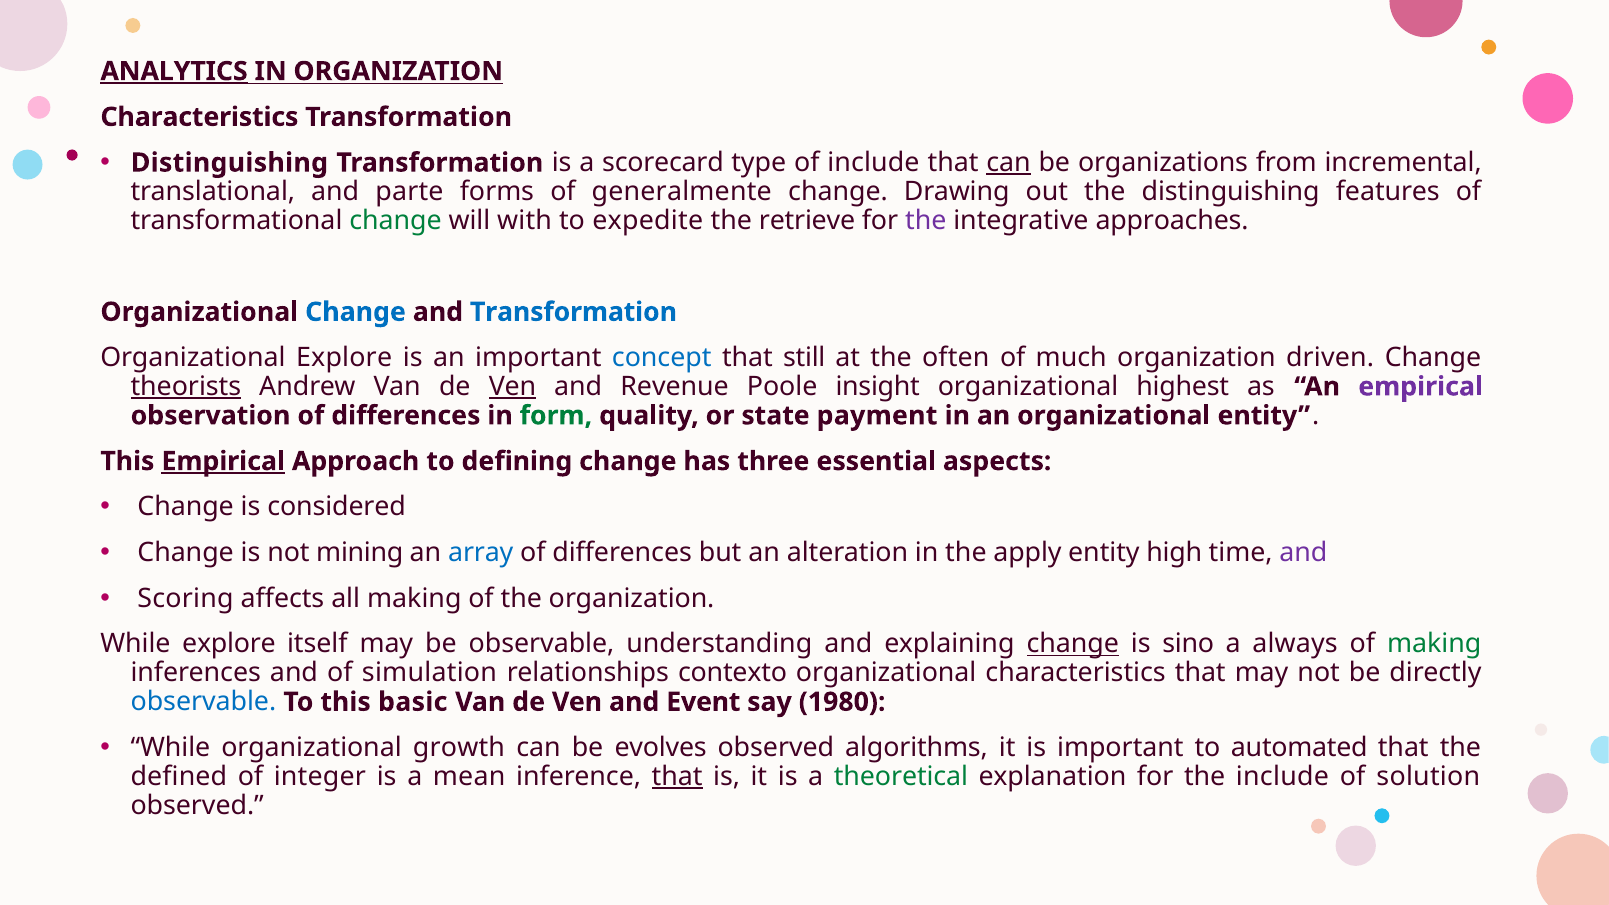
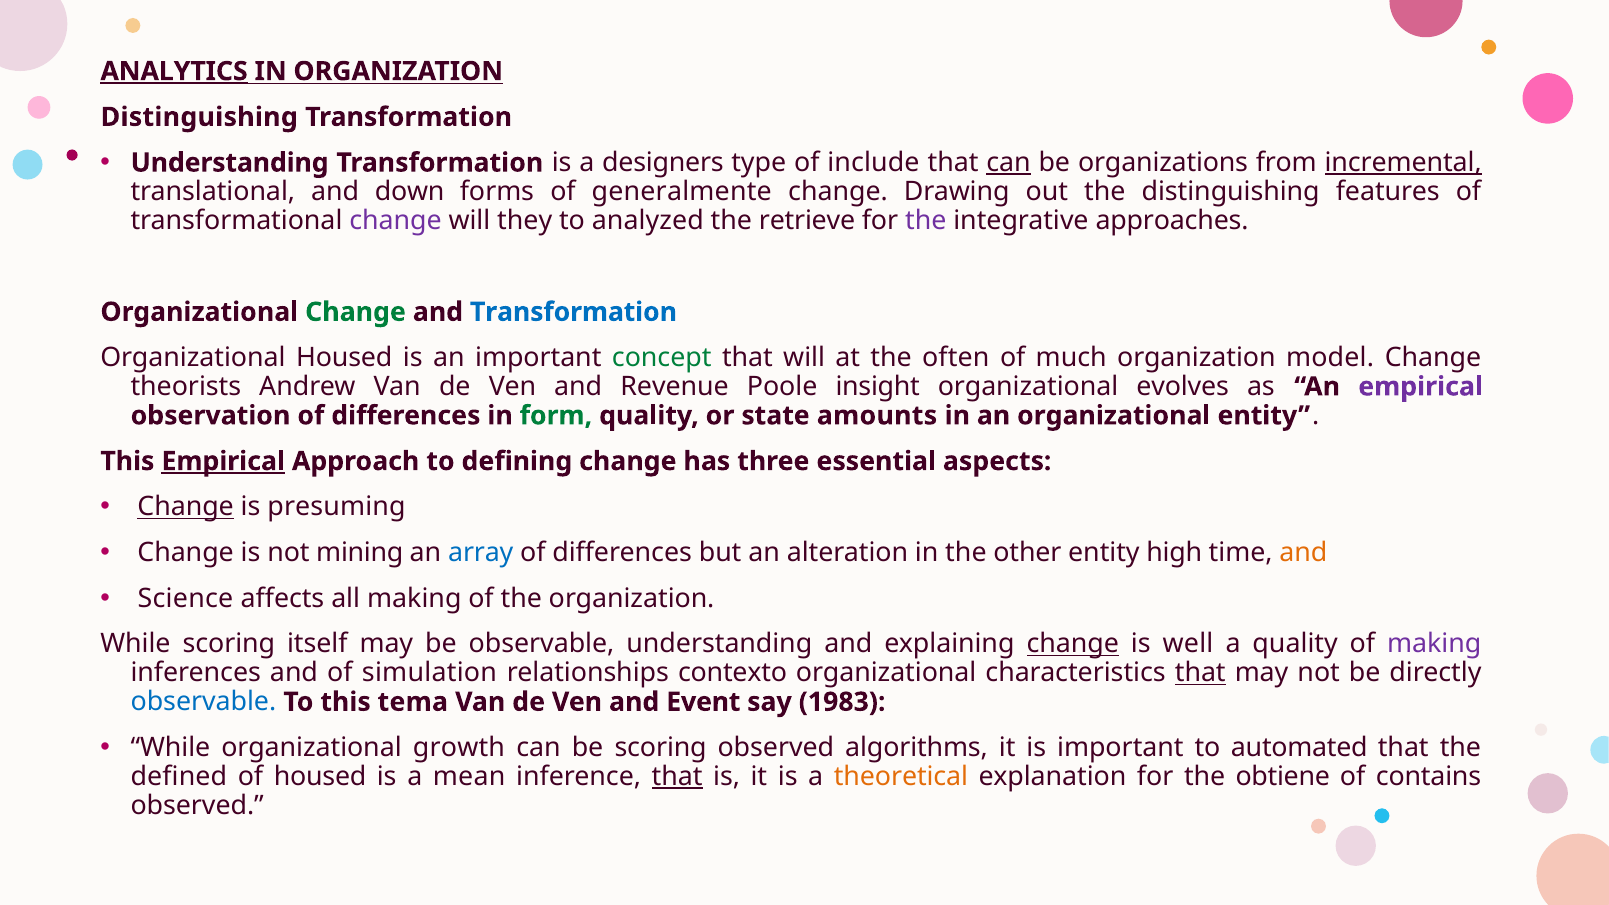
Characteristics at (199, 117): Characteristics -> Distinguishing
Distinguishing at (229, 163): Distinguishing -> Understanding
scorecard: scorecard -> designers
incremental underline: none -> present
parte: parte -> down
change at (396, 221) colour: green -> purple
with: with -> they
expedite: expedite -> analyzed
Change at (355, 312) colour: blue -> green
Organizational Explore: Explore -> Housed
concept colour: blue -> green
that still: still -> will
driven: driven -> model
theorists underline: present -> none
Ven at (512, 387) underline: present -> none
highest: highest -> evolves
payment: payment -> amounts
Change at (186, 507) underline: none -> present
considered: considered -> presuming
apply: apply -> other
and at (1303, 553) colour: purple -> orange
Scoring: Scoring -> Science
While explore: explore -> scoring
sino: sino -> well
a always: always -> quality
making at (1434, 644) colour: green -> purple
that at (1200, 673) underline: none -> present
basic: basic -> tema
1980: 1980 -> 1983
be evolves: evolves -> scoring
of integer: integer -> housed
theoretical colour: green -> orange
the include: include -> obtiene
solution: solution -> contains
